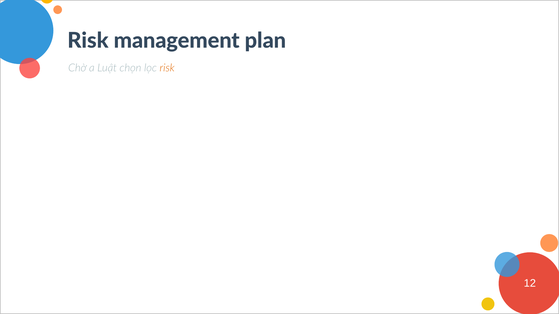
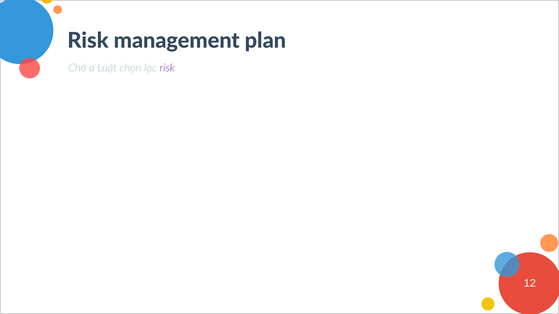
risk at (167, 68) colour: orange -> purple
